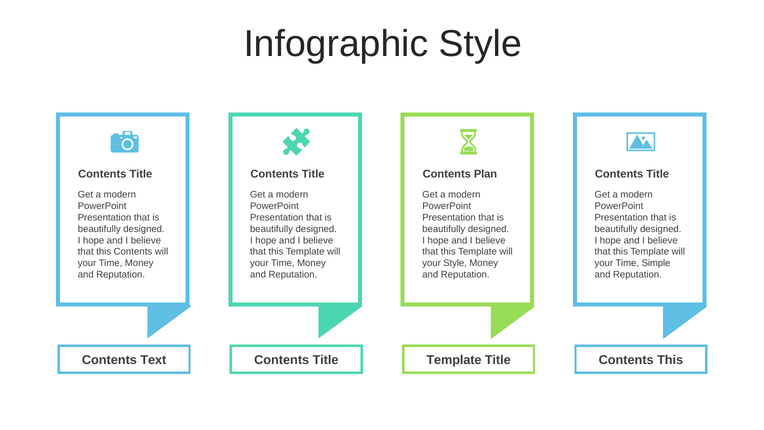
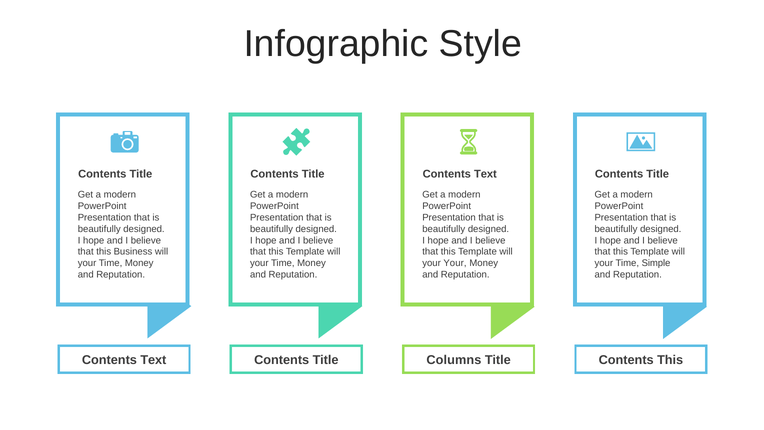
Plan at (485, 174): Plan -> Text
this Contents: Contents -> Business
your Style: Style -> Your
Title Template: Template -> Columns
